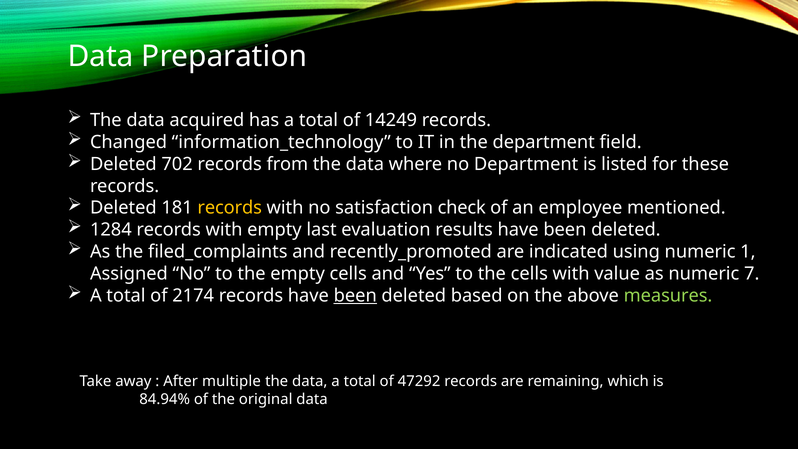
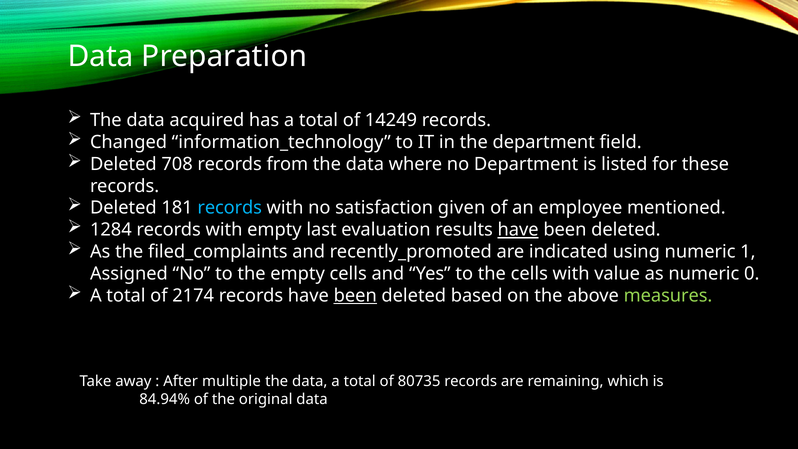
702: 702 -> 708
records at (230, 208) colour: yellow -> light blue
check: check -> given
have at (518, 230) underline: none -> present
7: 7 -> 0
47292: 47292 -> 80735
